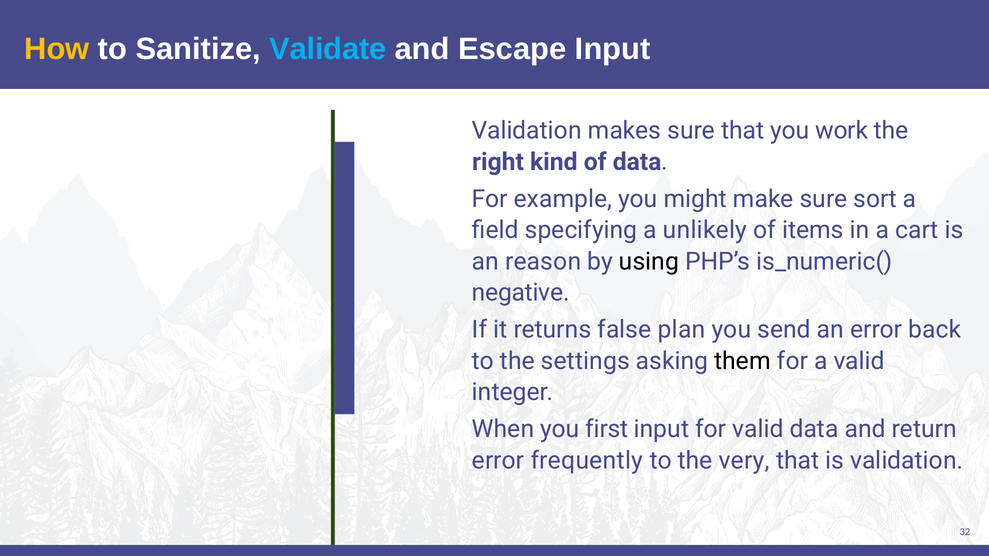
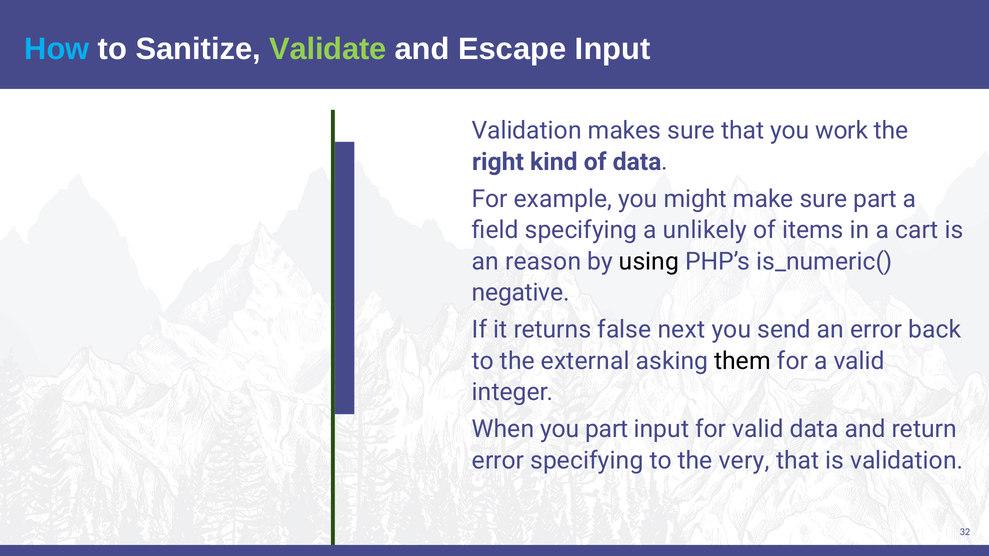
How colour: yellow -> light blue
Validate colour: light blue -> light green
sure sort: sort -> part
plan: plan -> next
settings: settings -> external
you first: first -> part
error frequently: frequently -> specifying
